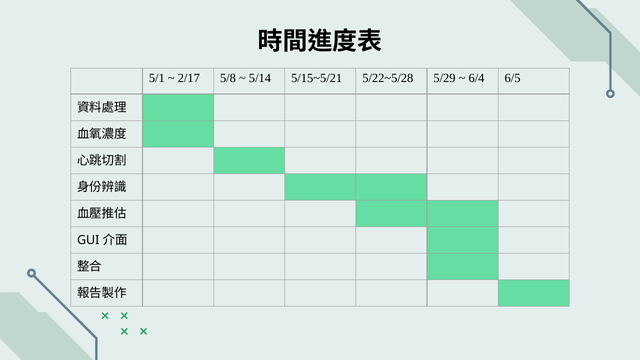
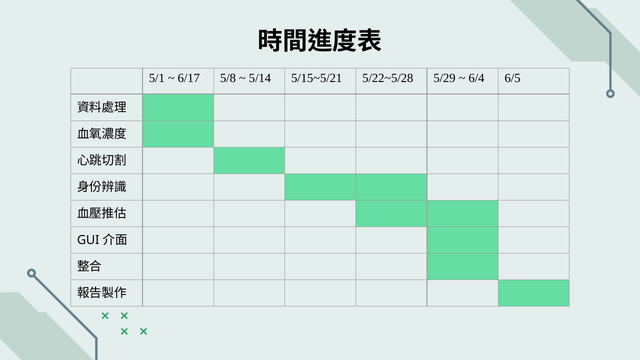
2/17: 2/17 -> 6/17
